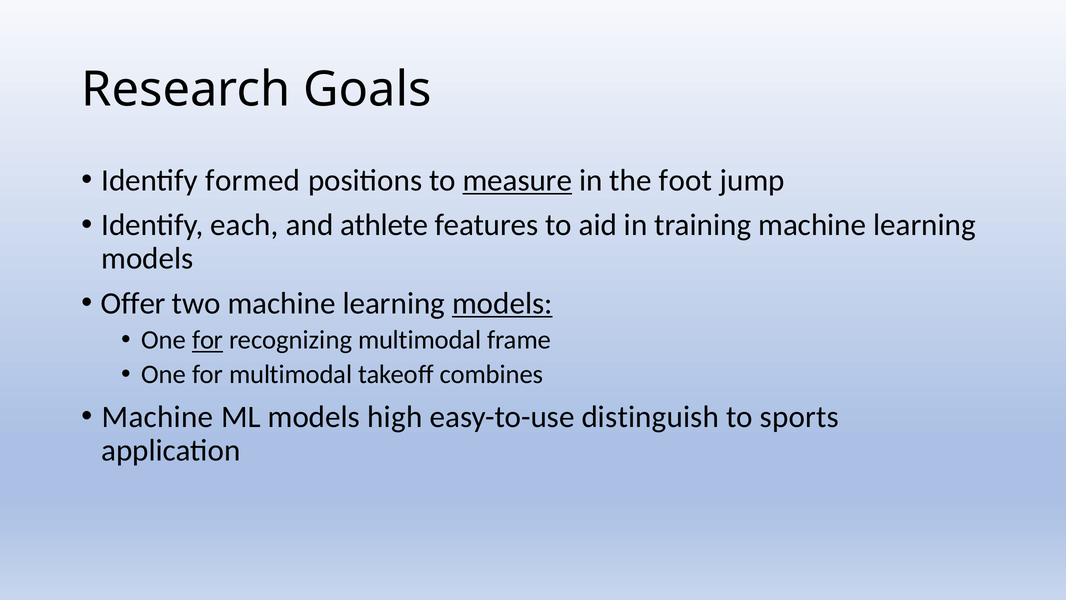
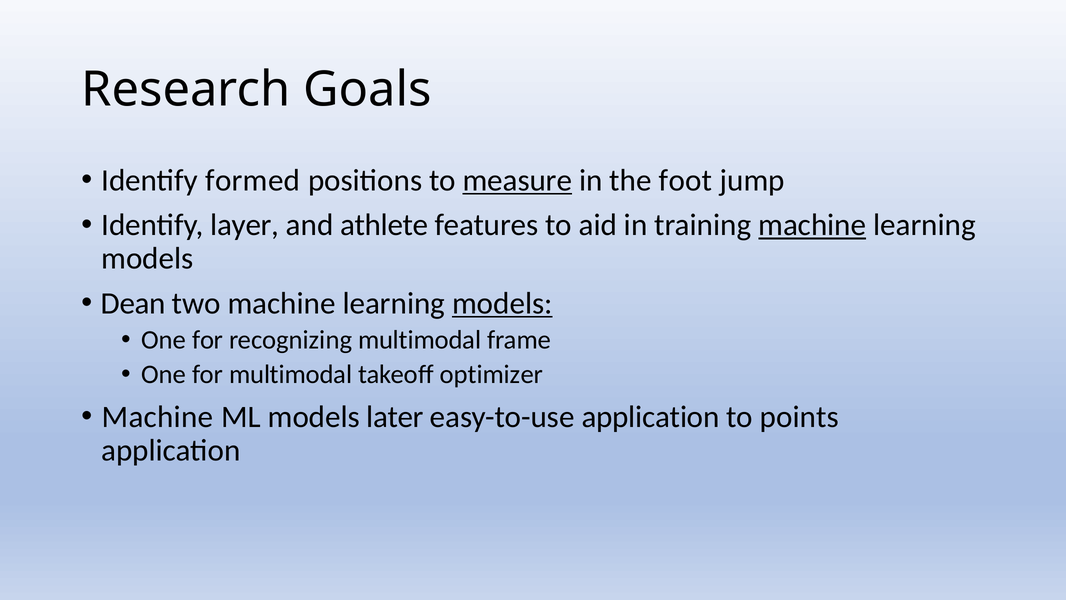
each: each -> layer
machine at (812, 225) underline: none -> present
Offer: Offer -> Dean
for at (208, 340) underline: present -> none
combines: combines -> optimizer
high: high -> later
easy-to-use distinguish: distinguish -> application
sports: sports -> points
